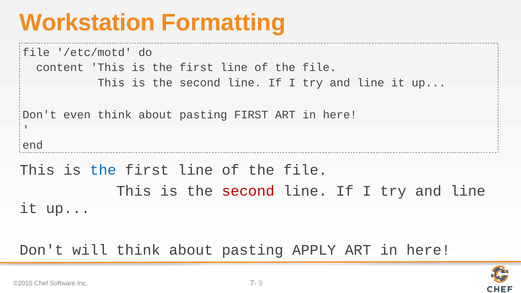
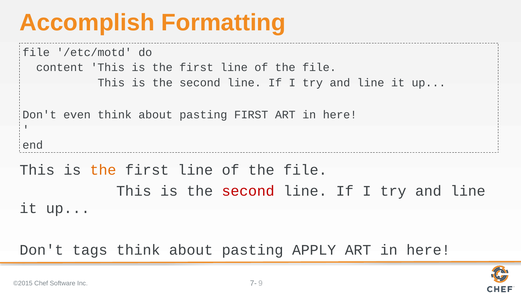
Workstation: Workstation -> Accomplish
the at (103, 170) colour: blue -> orange
will: will -> tags
